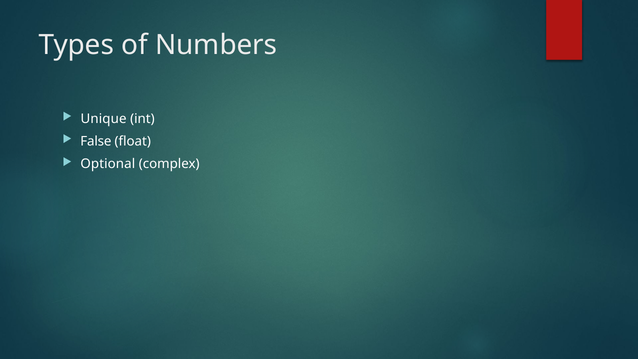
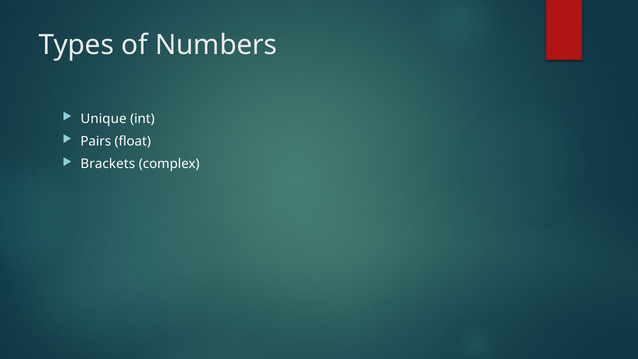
False: False -> Pairs
Optional: Optional -> Brackets
